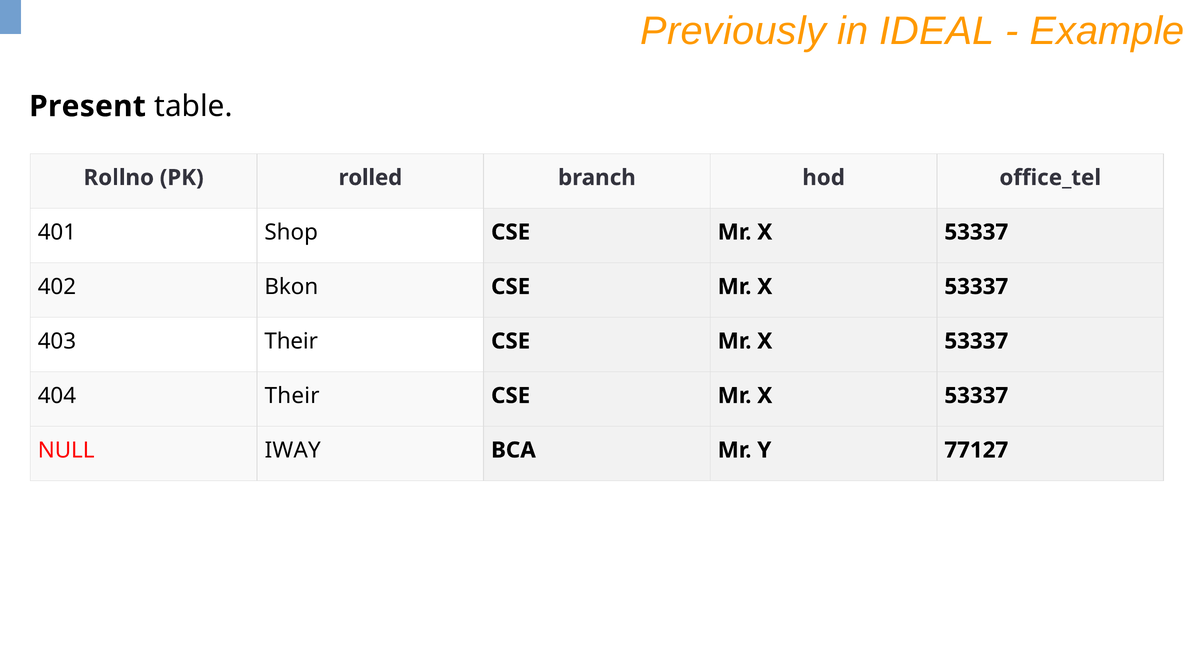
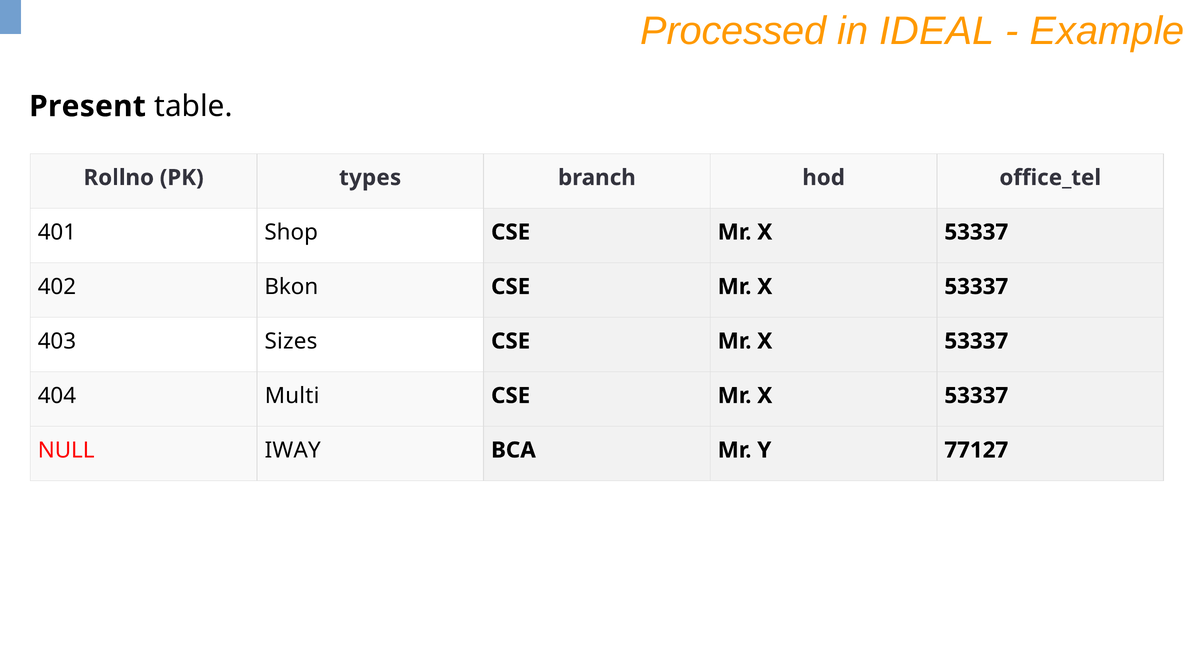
Previously: Previously -> Processed
rolled: rolled -> types
403 Their: Their -> Sizes
404 Their: Their -> Multi
